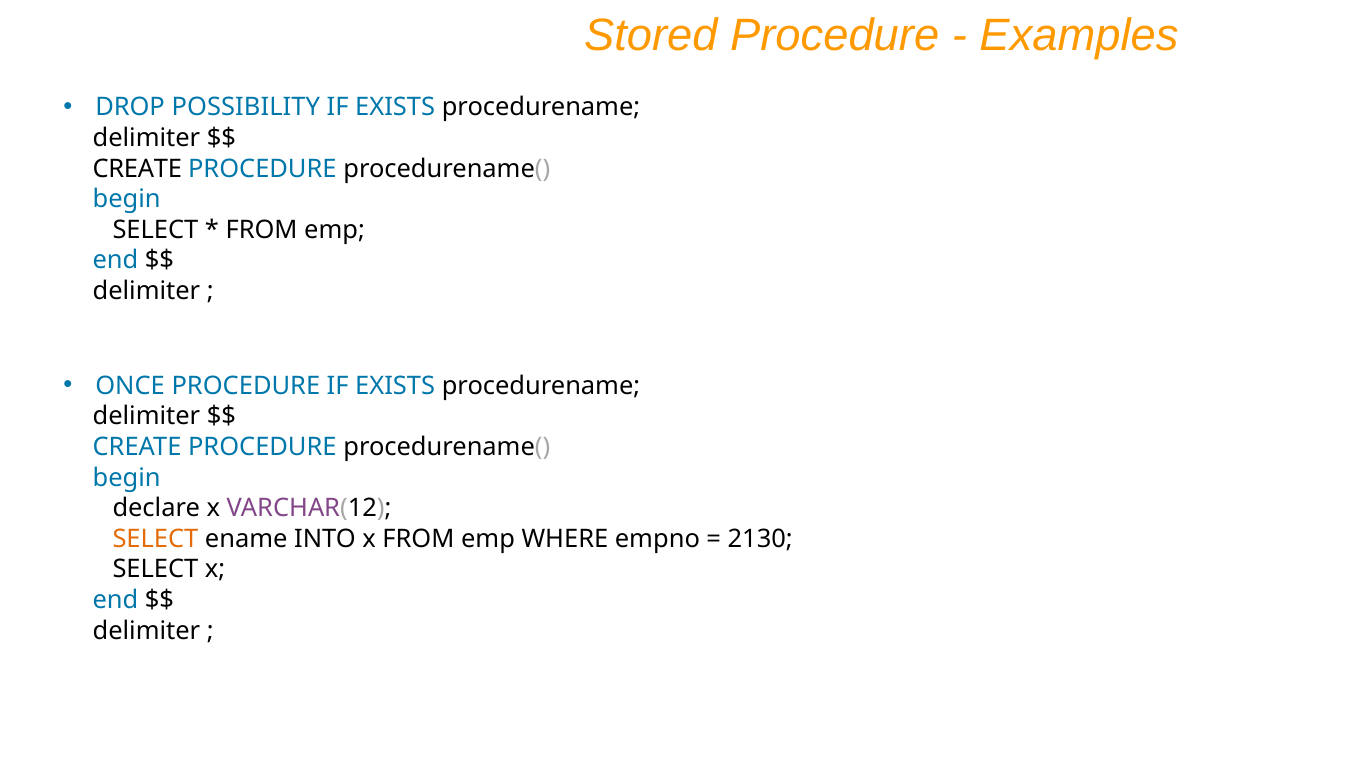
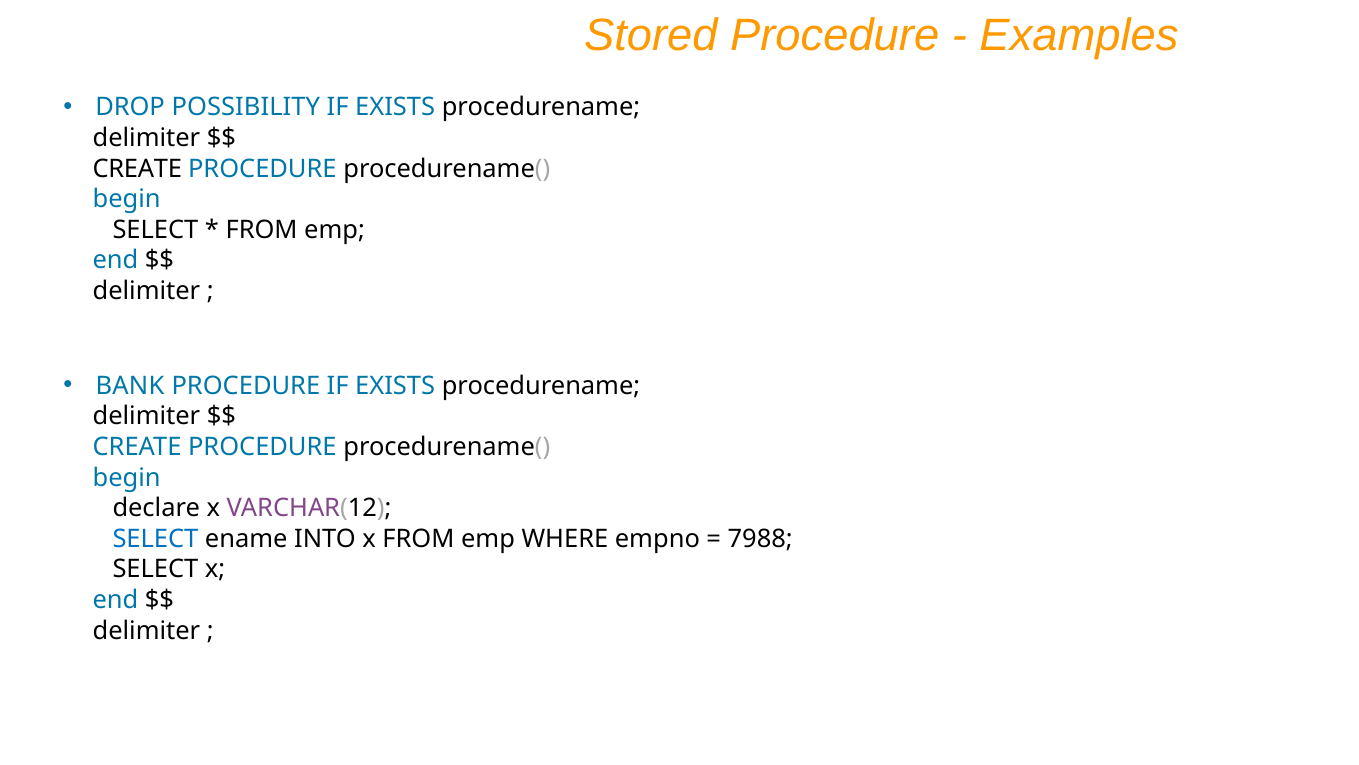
ONCE: ONCE -> BANK
SELECT at (155, 538) colour: orange -> blue
2130: 2130 -> 7988
